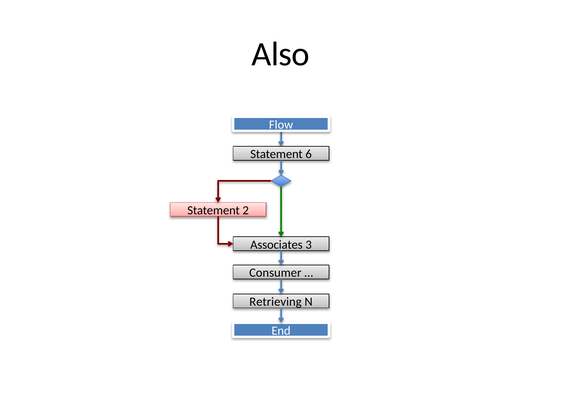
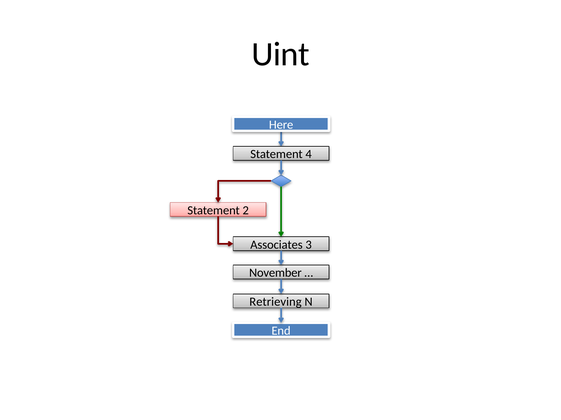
Also: Also -> Uint
Flow: Flow -> Here
6: 6 -> 4
Consumer: Consumer -> November
